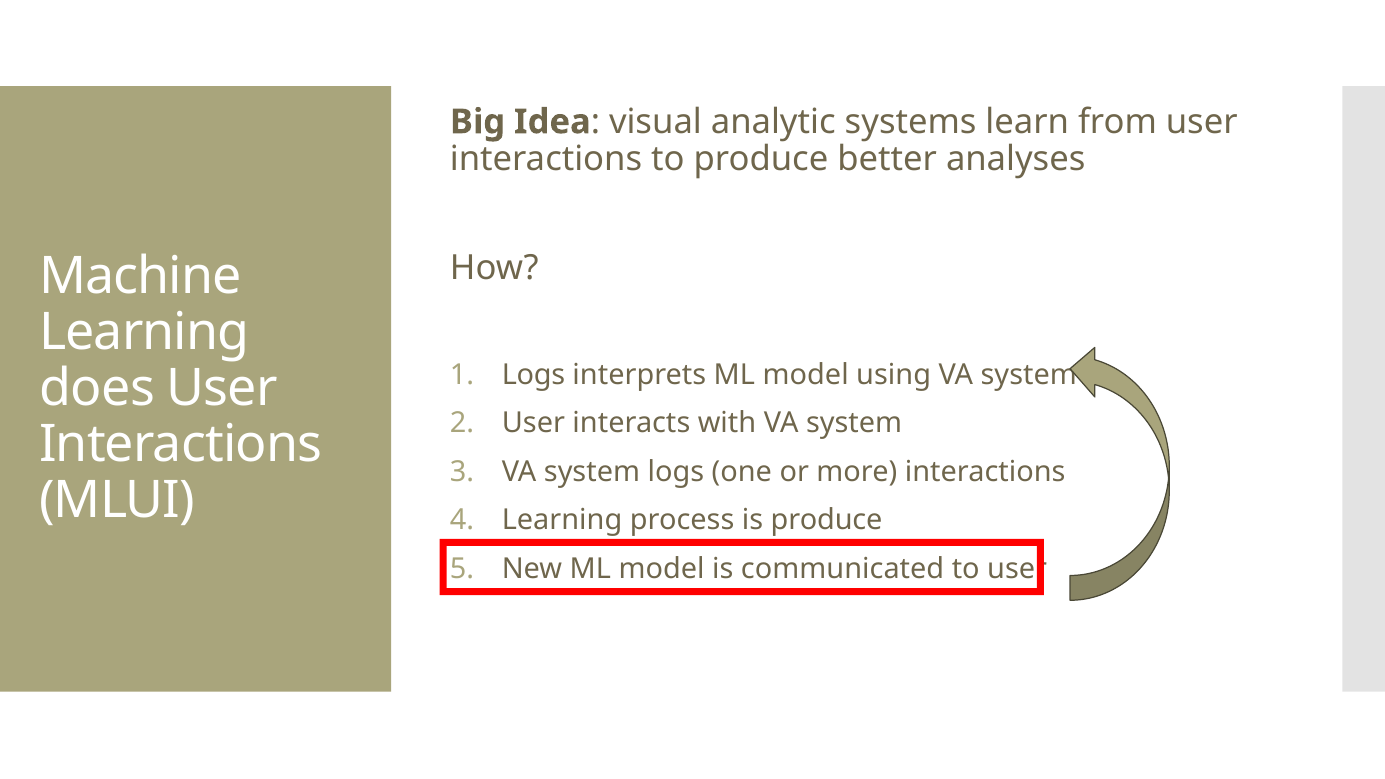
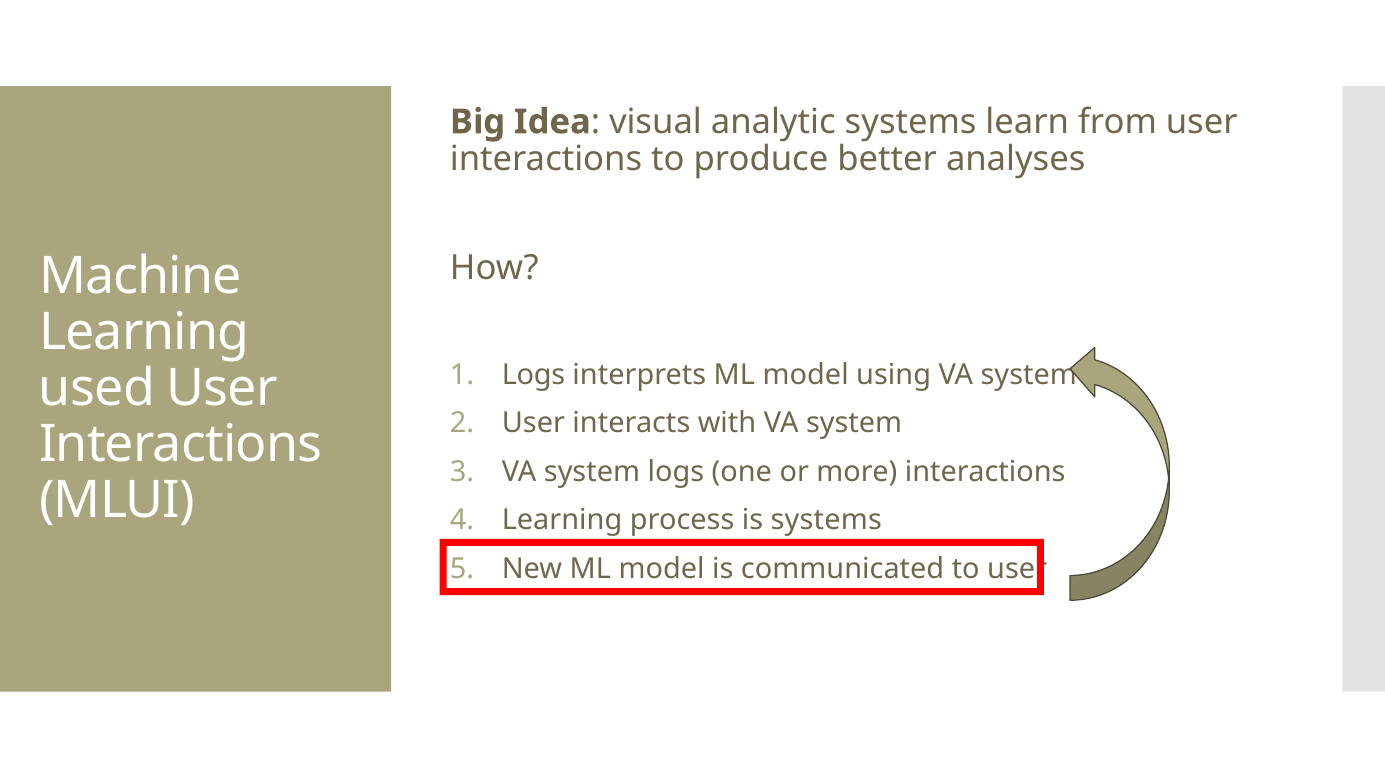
does: does -> used
is produce: produce -> systems
